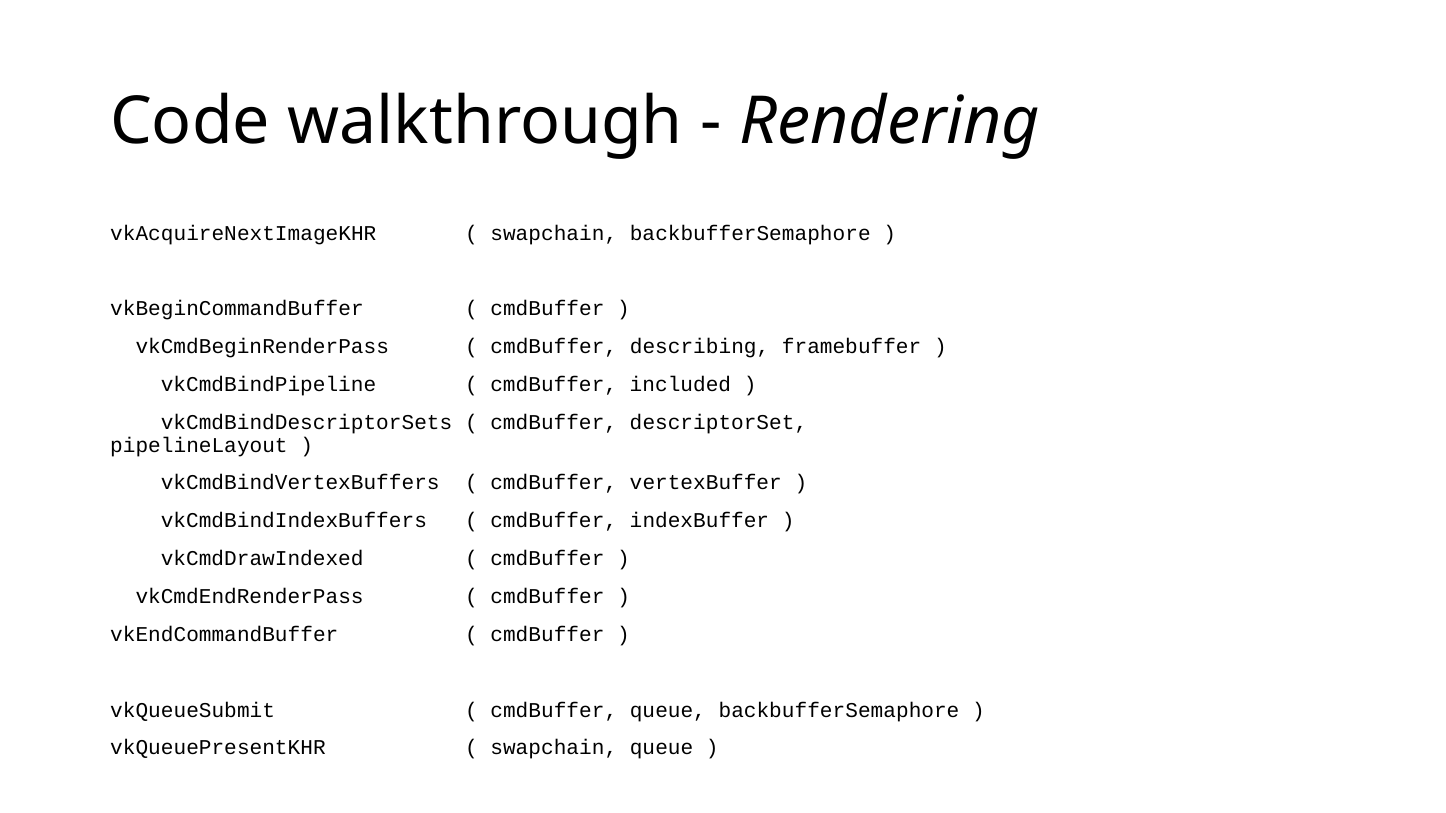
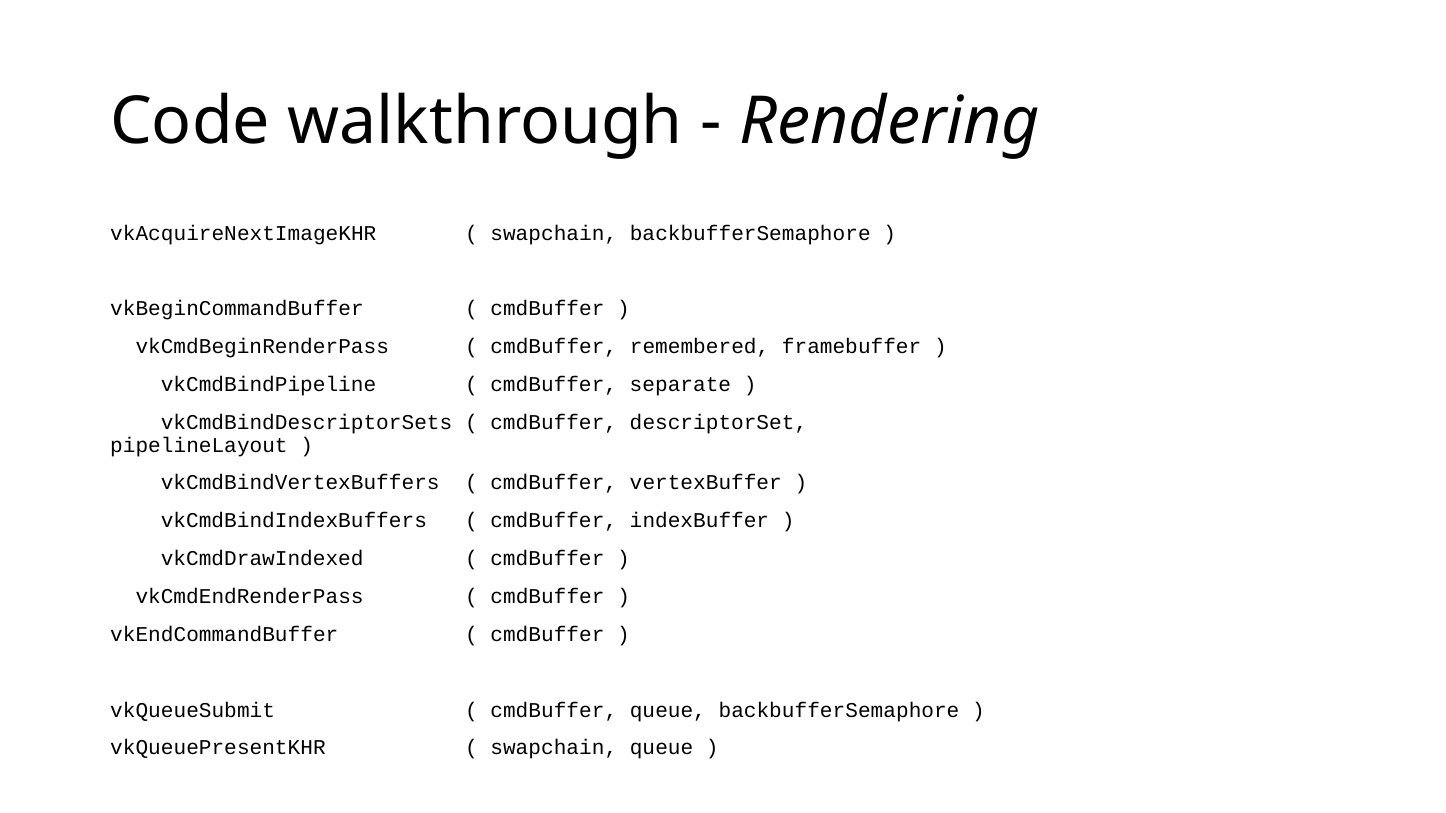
describing: describing -> remembered
included: included -> separate
